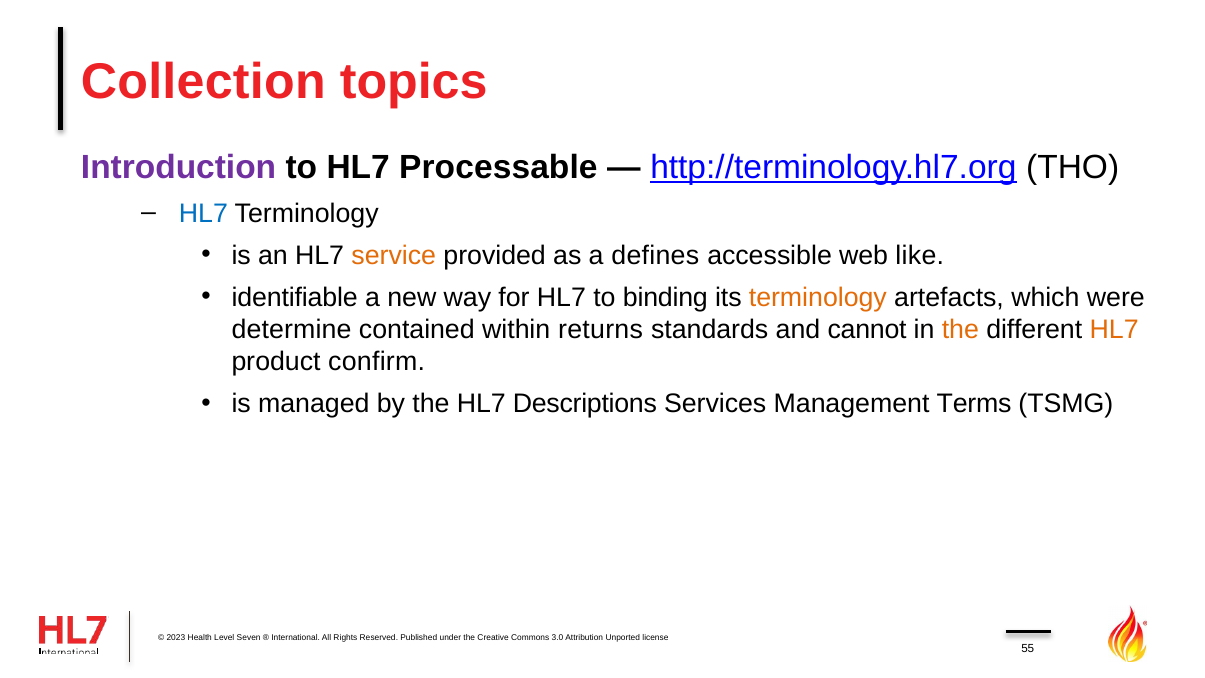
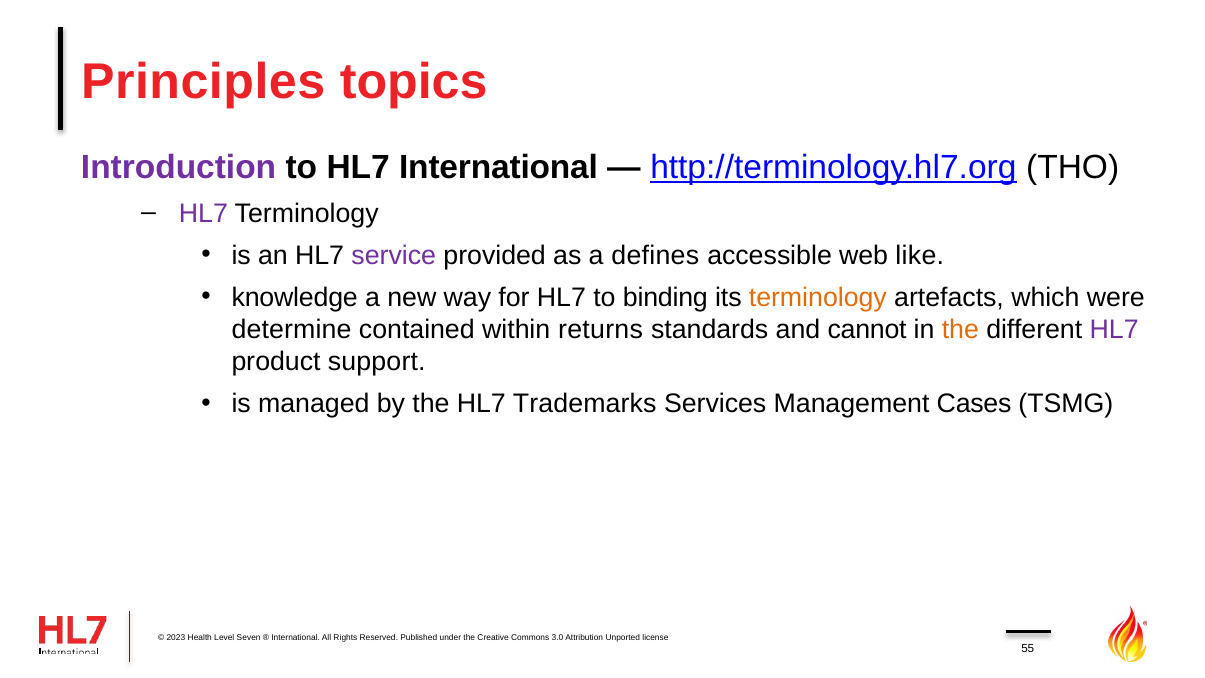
Collection: Collection -> Principles
HL7 Processable: Processable -> International
HL7 at (203, 213) colour: blue -> purple
service colour: orange -> purple
identifiable: identifiable -> knowledge
HL7 at (1114, 330) colour: orange -> purple
confirm: confirm -> support
Descriptions: Descriptions -> Trademarks
Terms: Terms -> Cases
